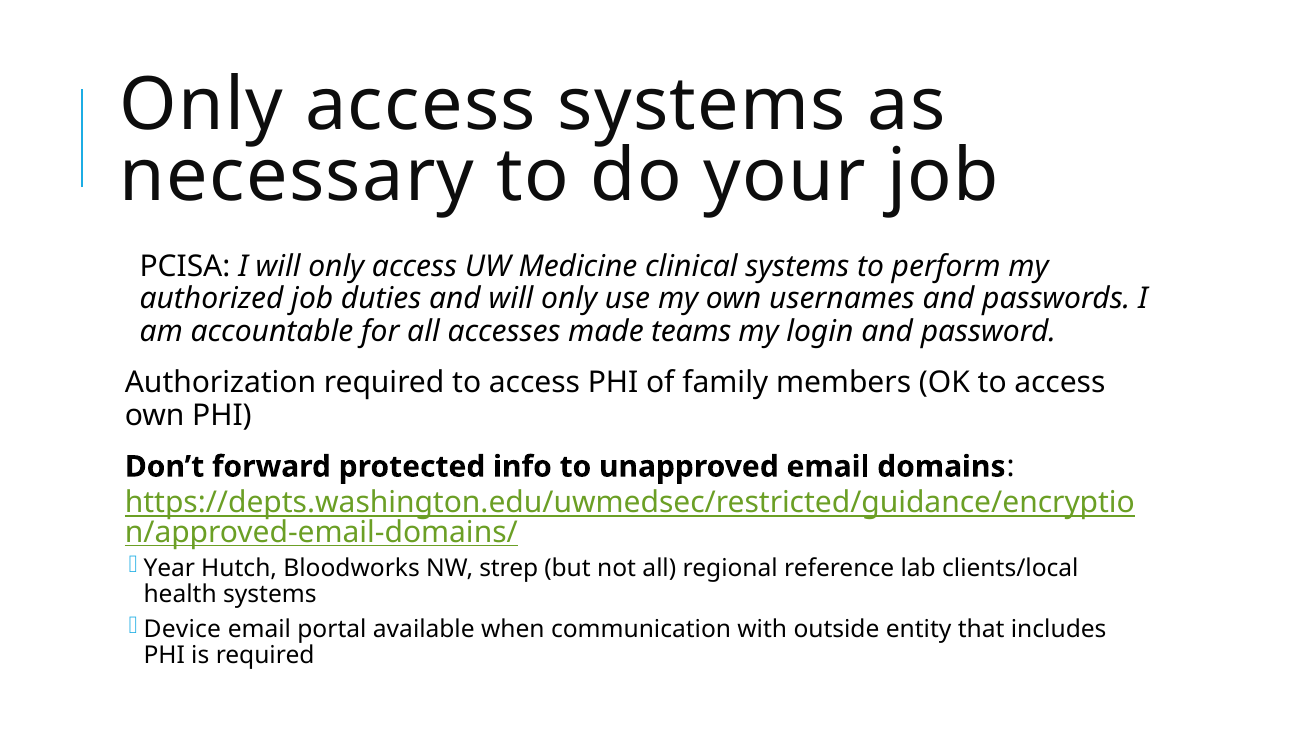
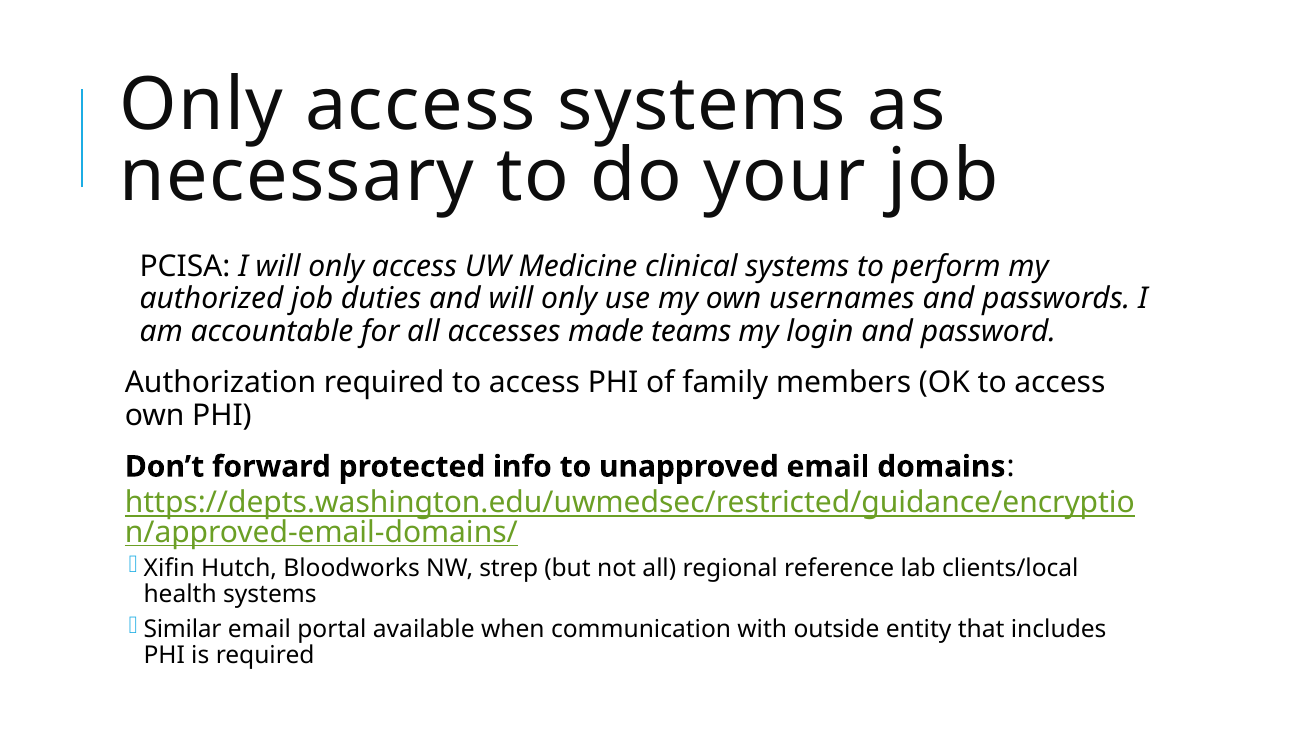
Year: Year -> Xifin
Device: Device -> Similar
